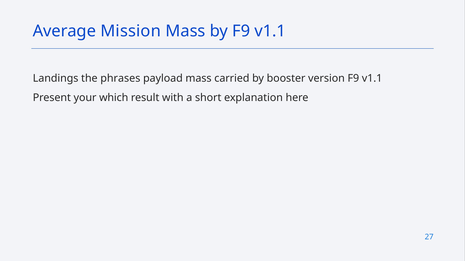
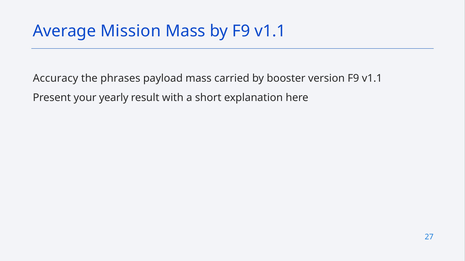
Landings: Landings -> Accuracy
which: which -> yearly
